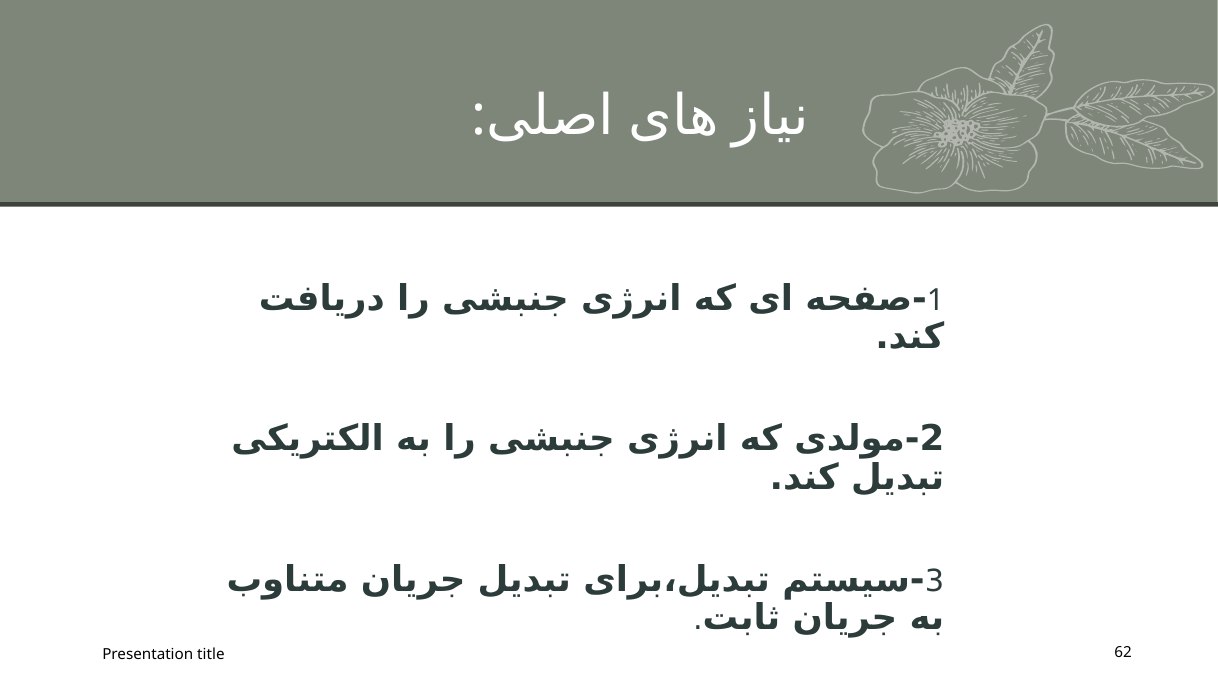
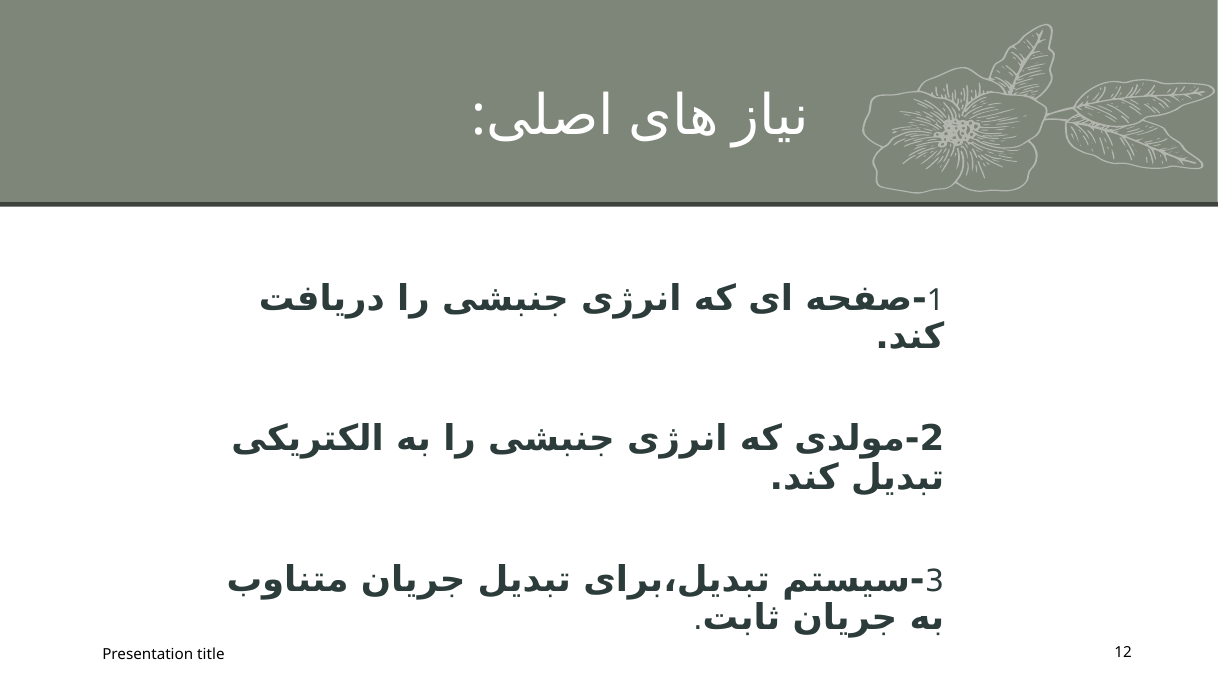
62: 62 -> 12
